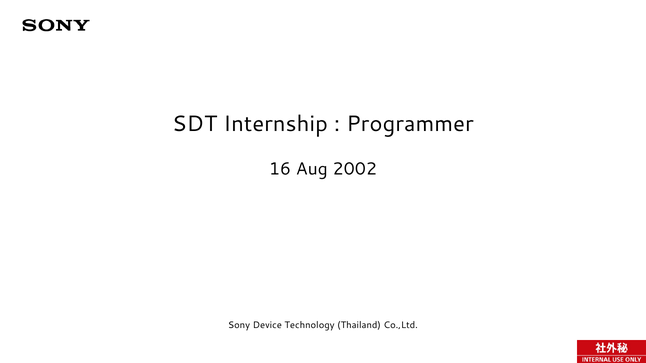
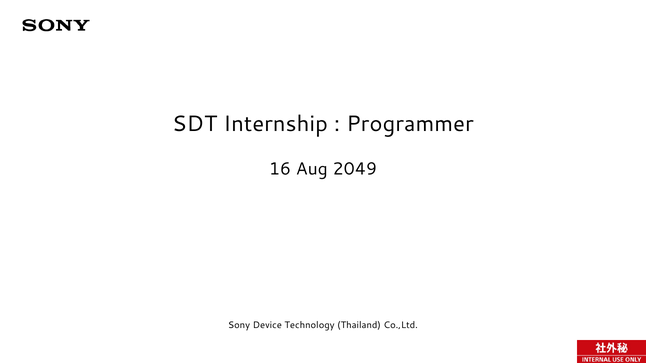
2002: 2002 -> 2049
